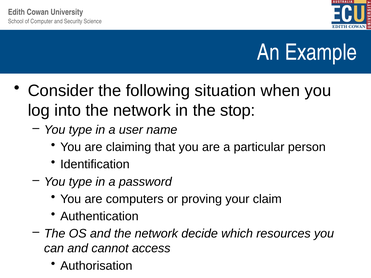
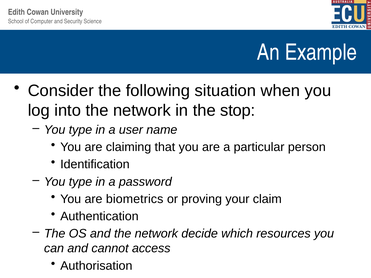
computers: computers -> biometrics
